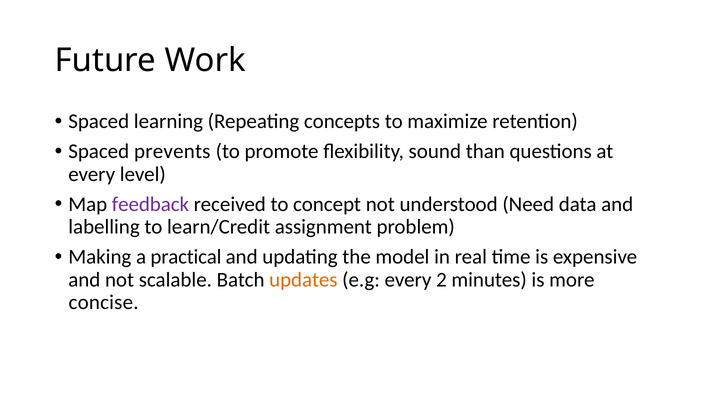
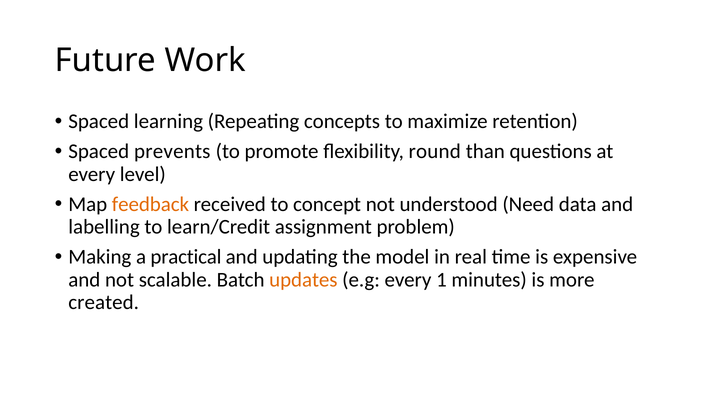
sound: sound -> round
feedback colour: purple -> orange
2: 2 -> 1
concise: concise -> created
